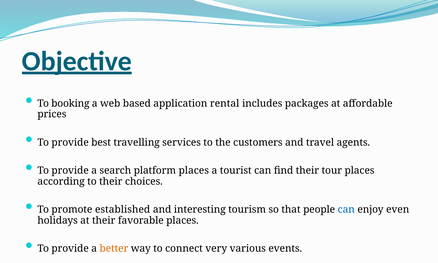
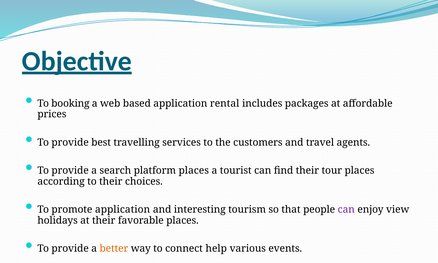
promote established: established -> application
can at (346, 210) colour: blue -> purple
even: even -> view
very: very -> help
